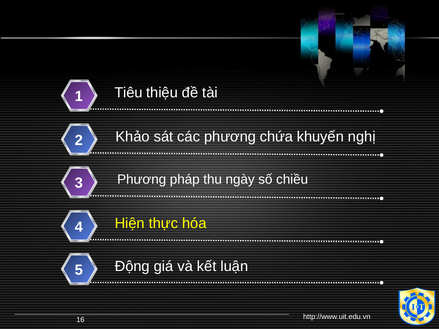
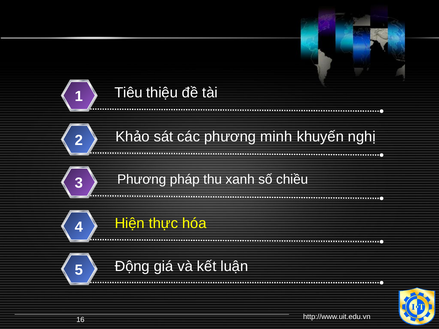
chứa: chứa -> minh
ngày: ngày -> xanh
